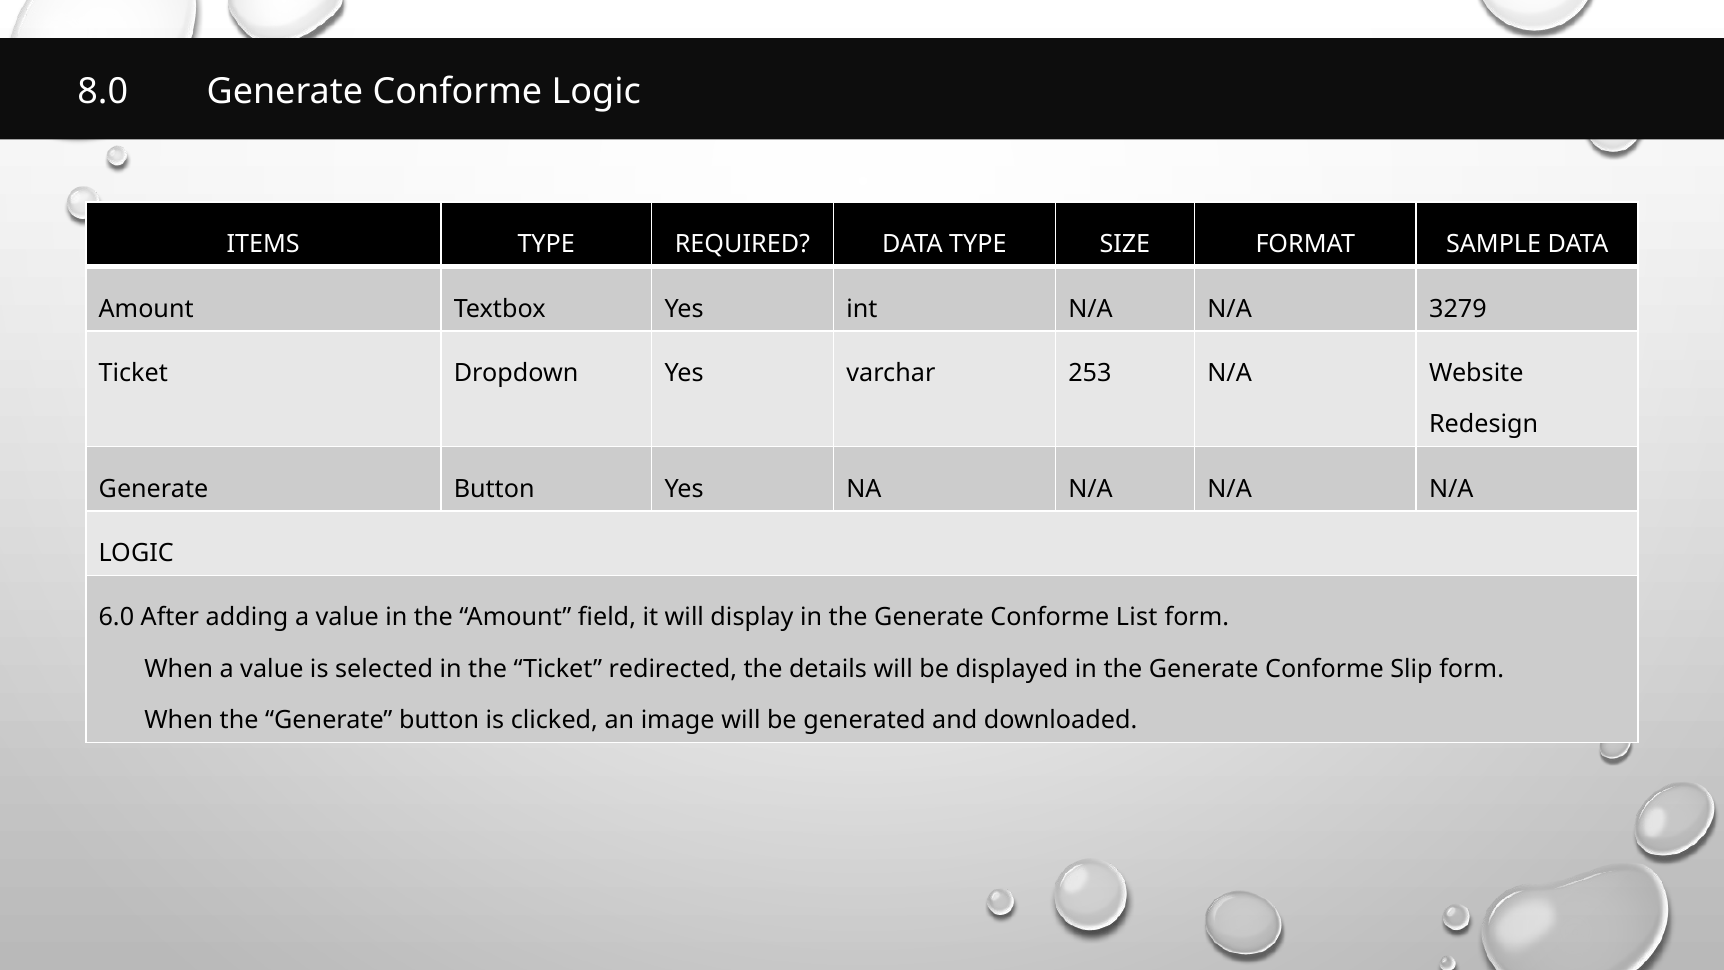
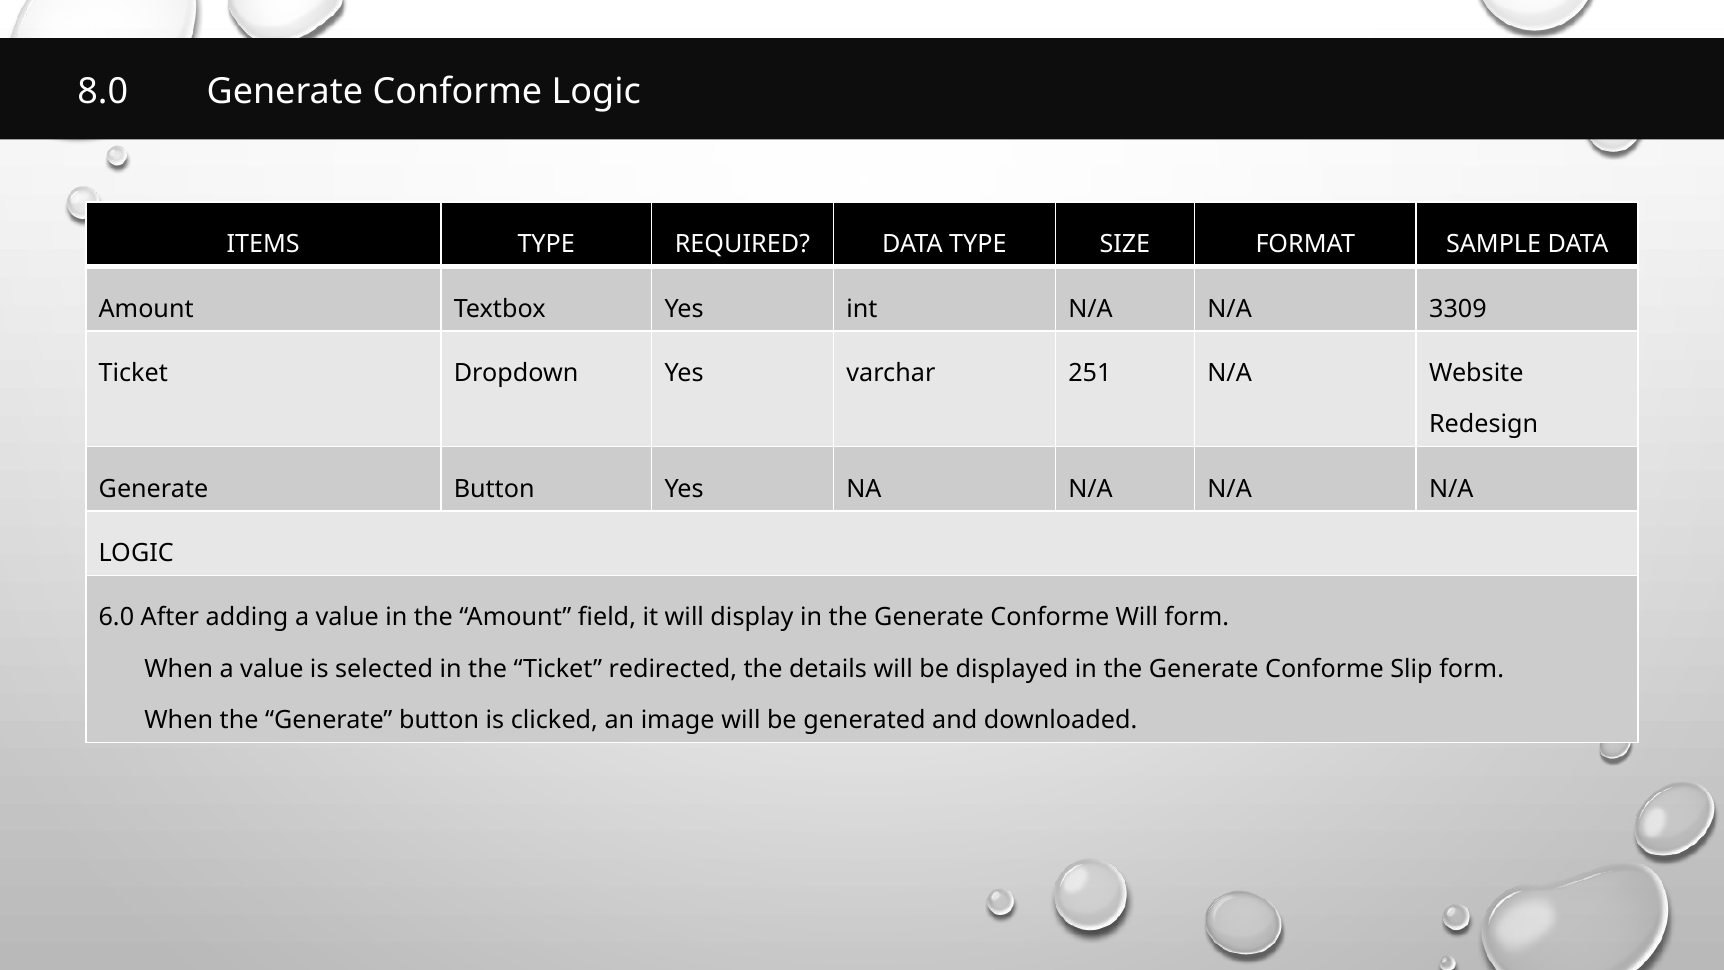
3279: 3279 -> 3309
253: 253 -> 251
Conforme List: List -> Will
